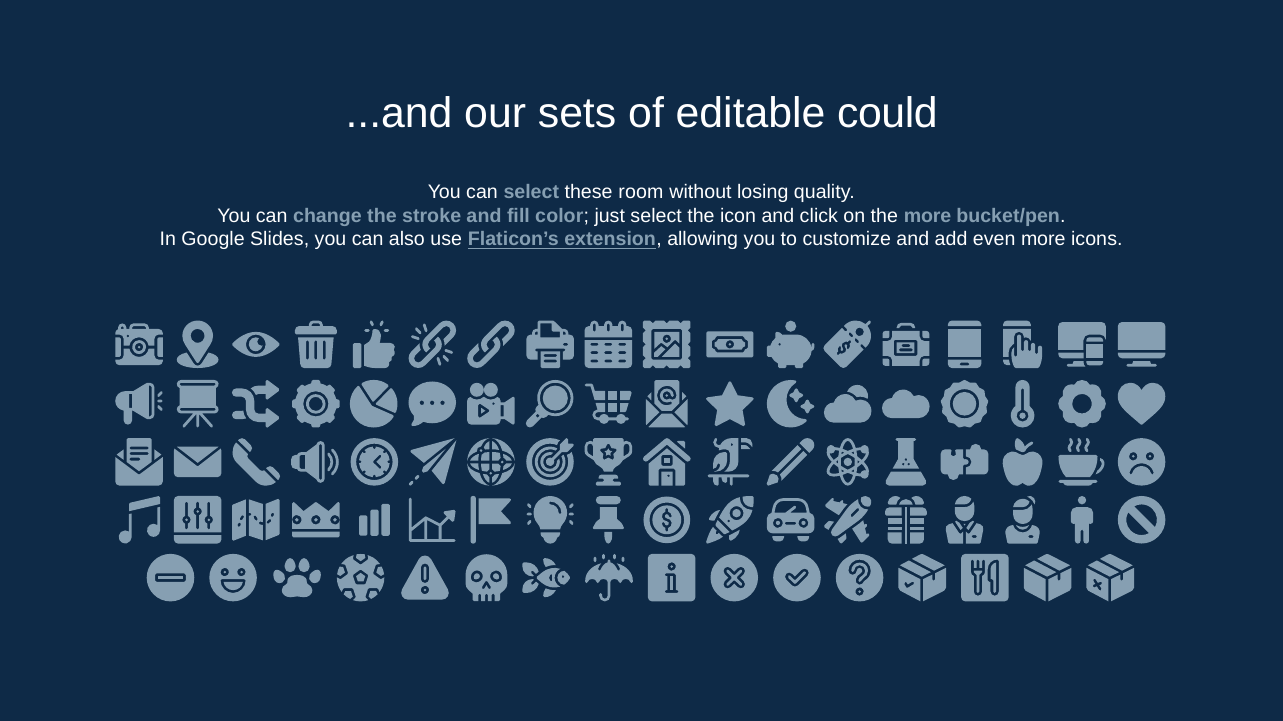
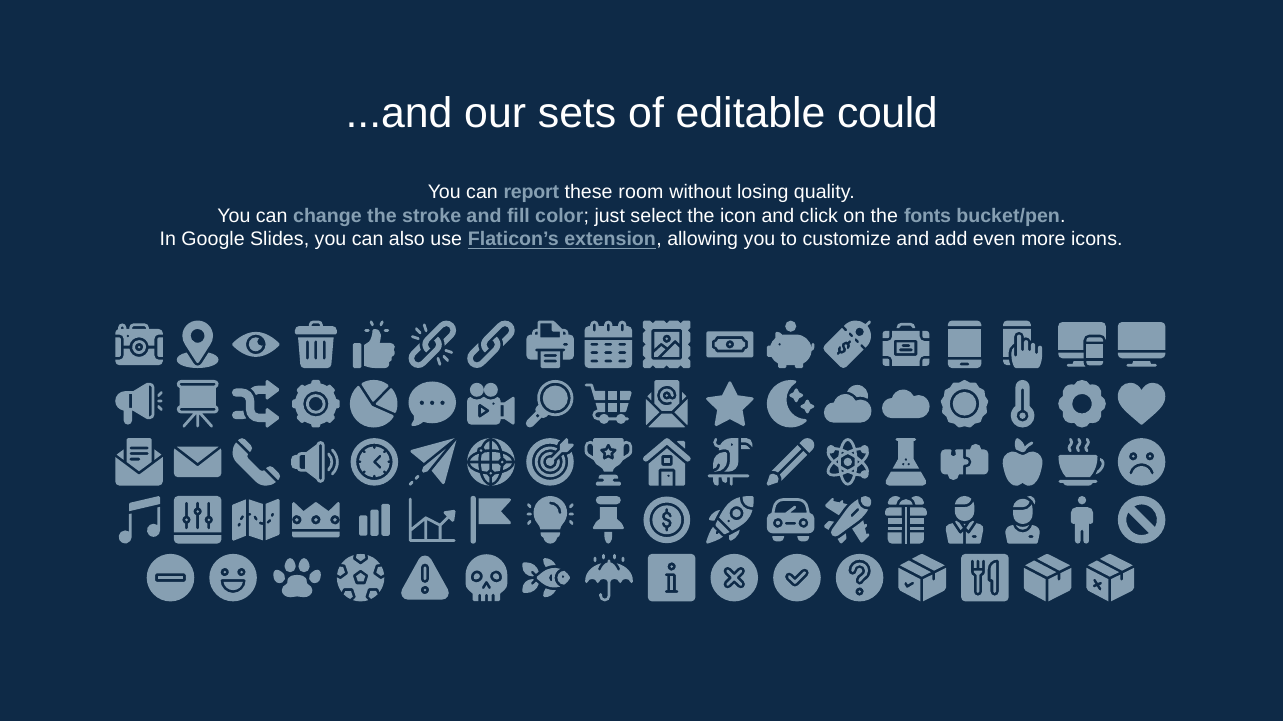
can select: select -> report
the more: more -> fonts
